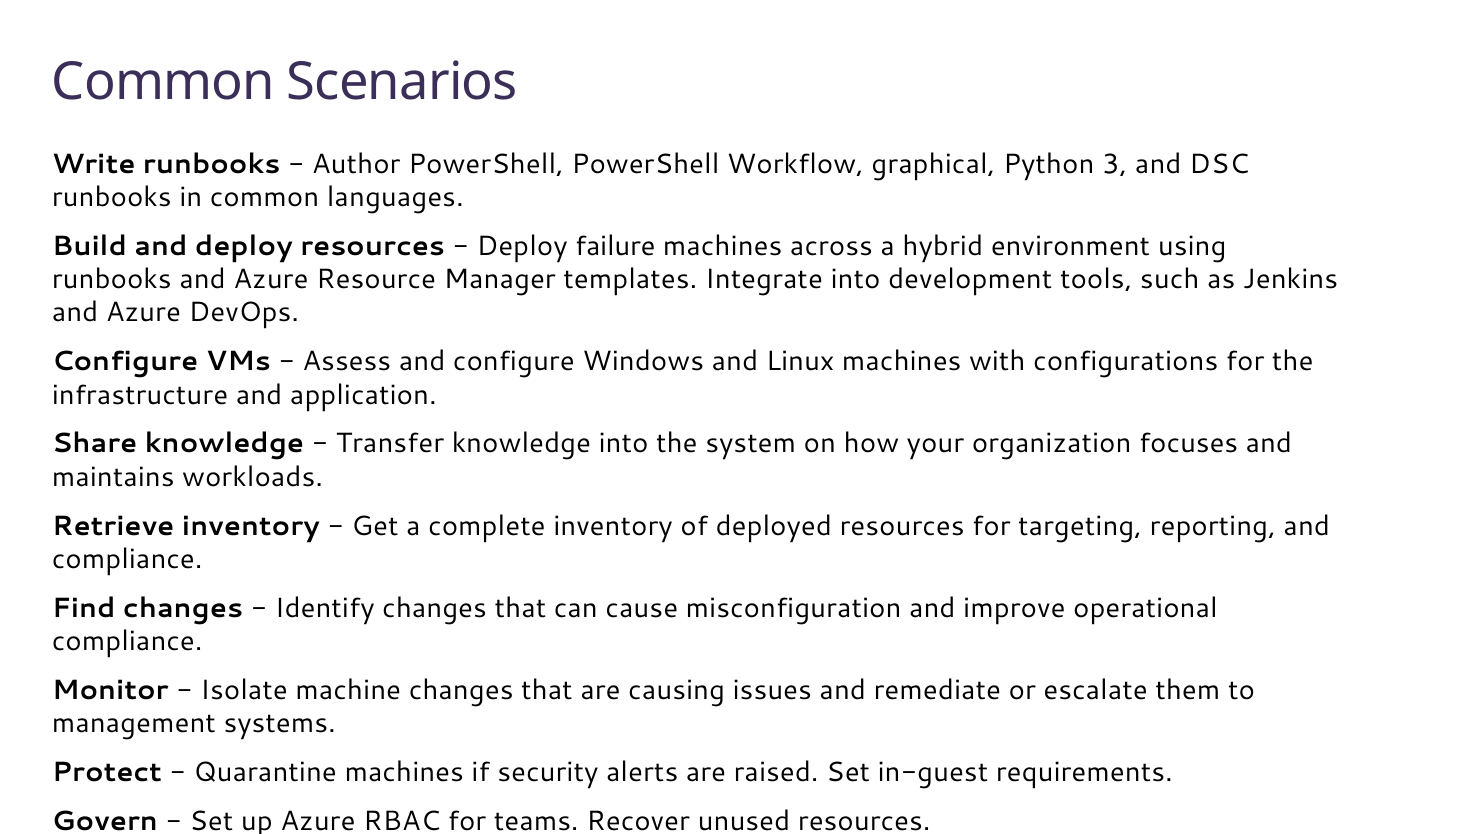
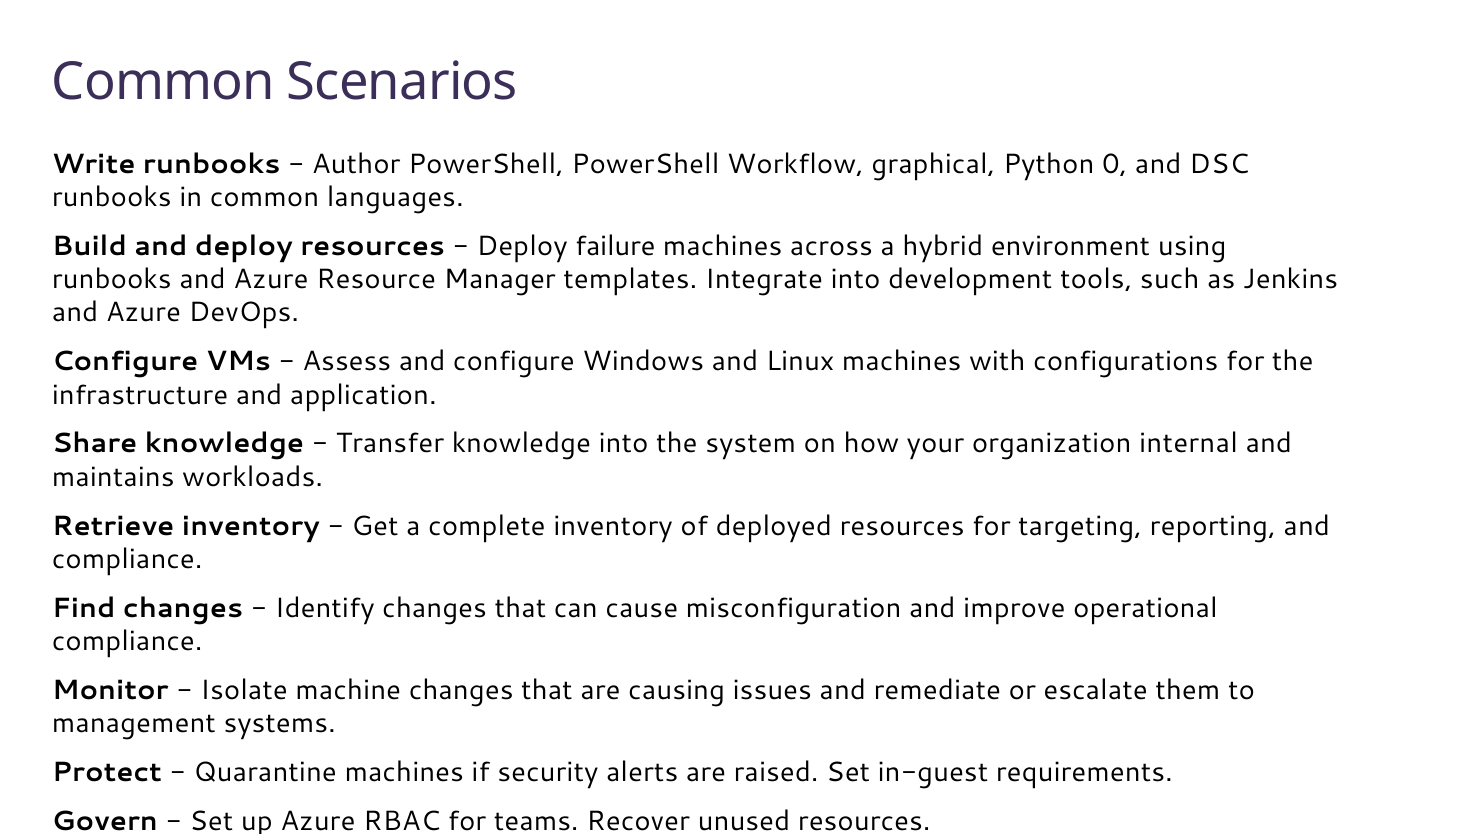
3: 3 -> 0
focuses: focuses -> internal
